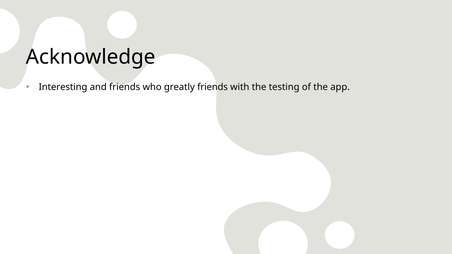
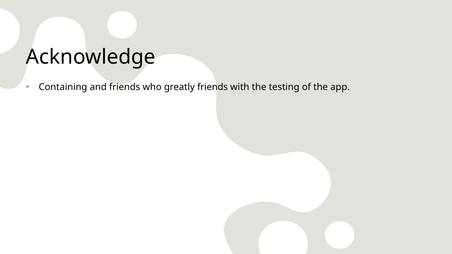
Interesting: Interesting -> Containing
